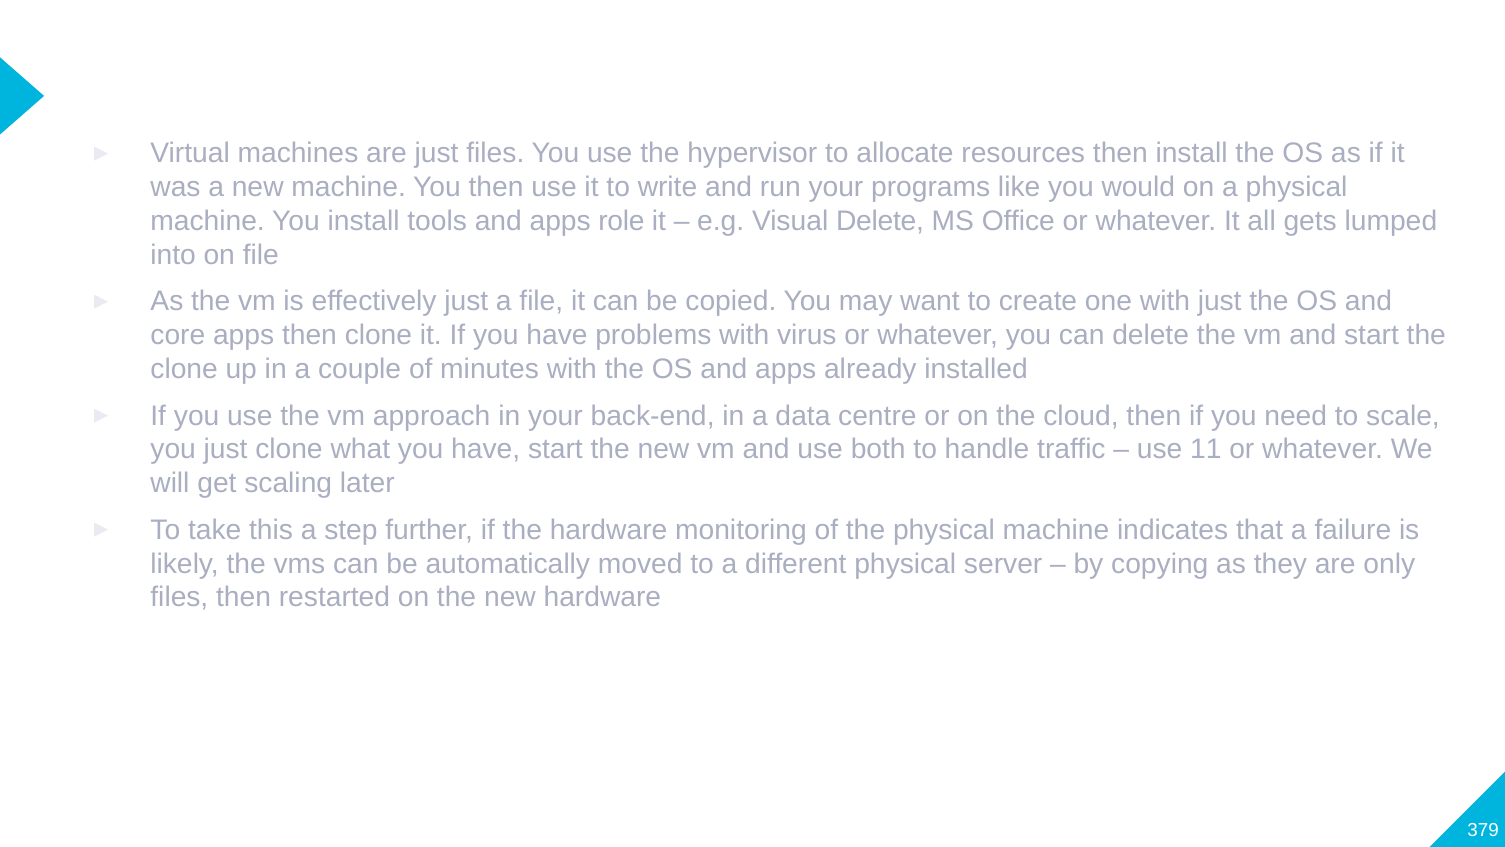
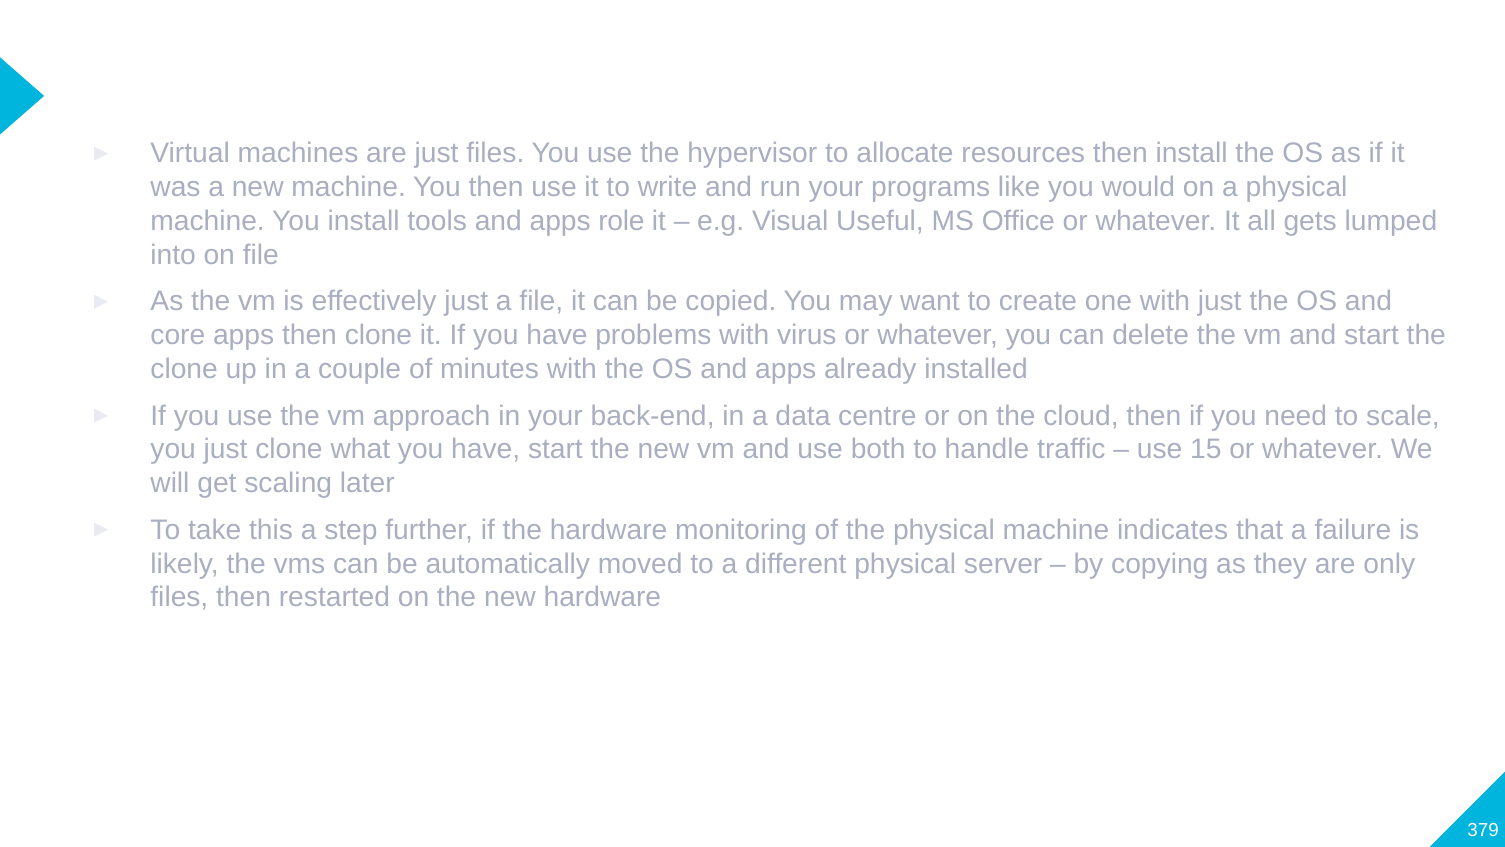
Visual Delete: Delete -> Useful
11: 11 -> 15
